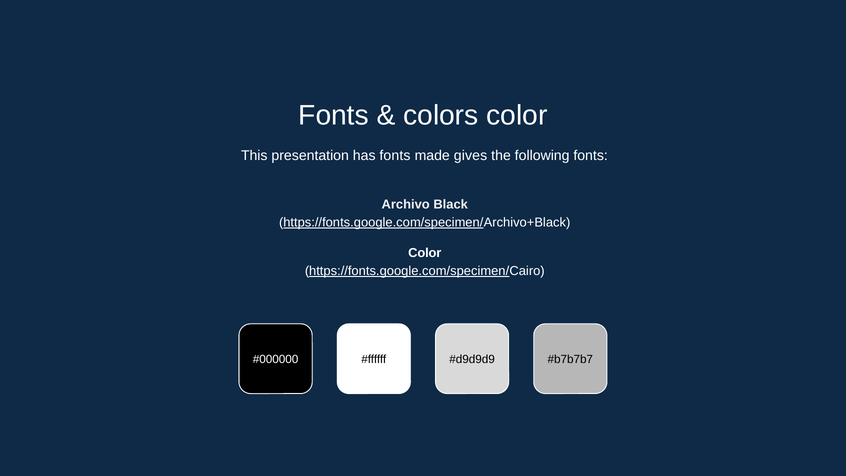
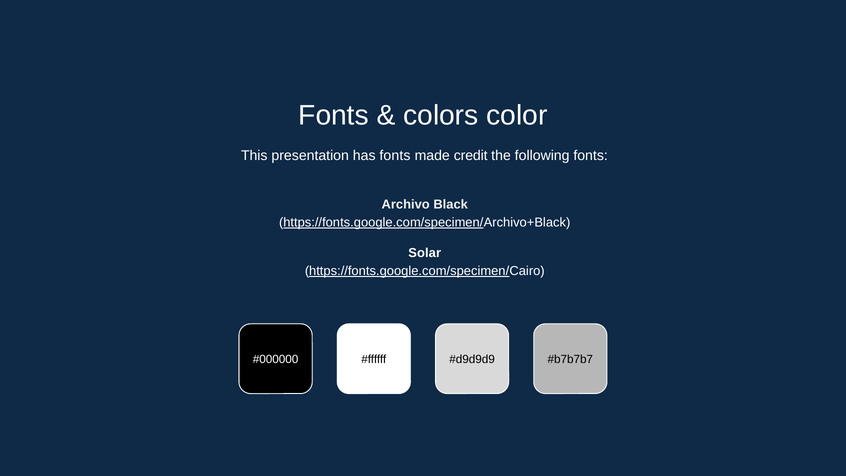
gives: gives -> credit
Color at (425, 253): Color -> Solar
